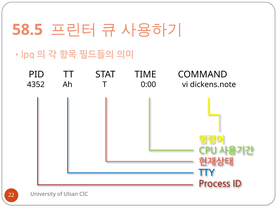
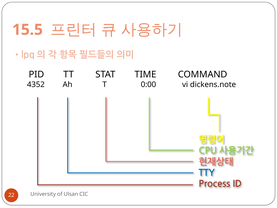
58.5: 58.5 -> 15.5
